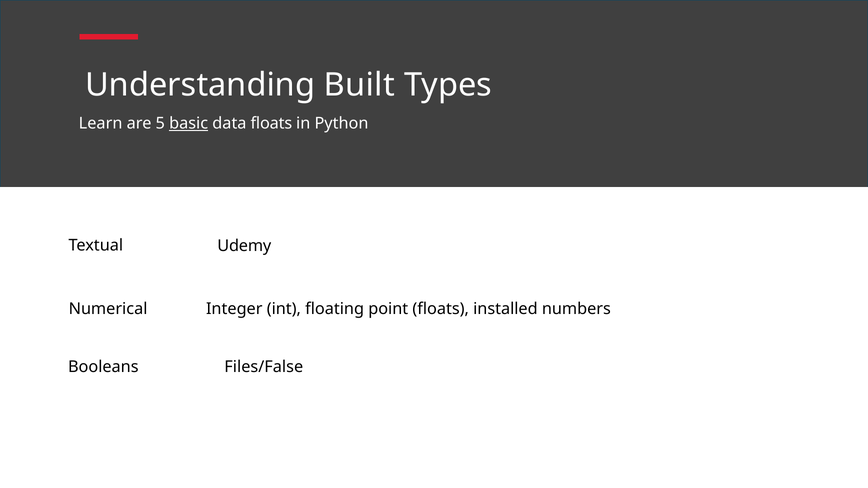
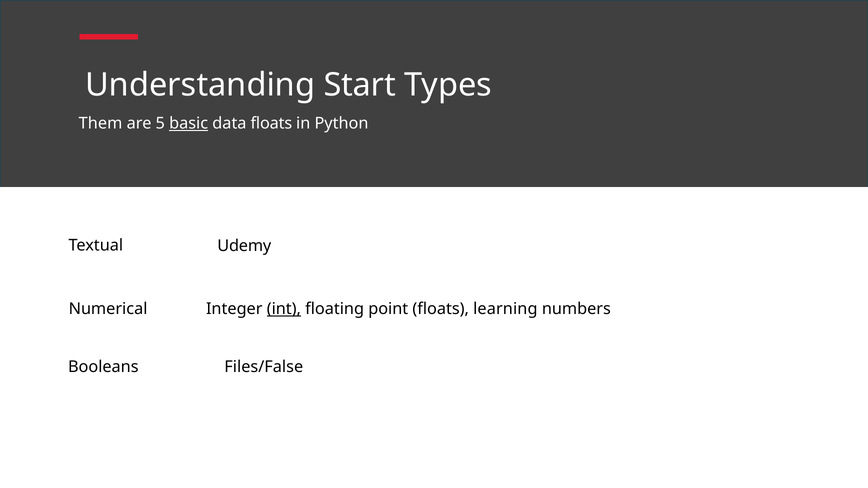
Built: Built -> Start
Learn: Learn -> Them
int underline: none -> present
installed: installed -> learning
